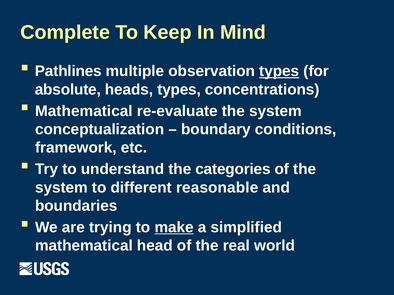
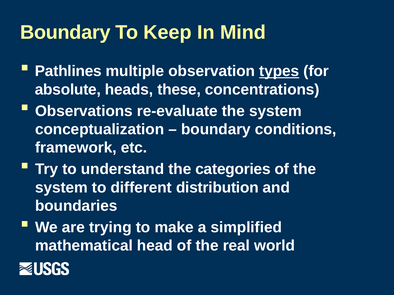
Complete at (65, 33): Complete -> Boundary
heads types: types -> these
Mathematical at (84, 111): Mathematical -> Observations
reasonable: reasonable -> distribution
make underline: present -> none
